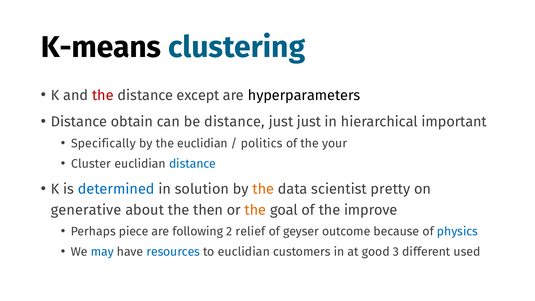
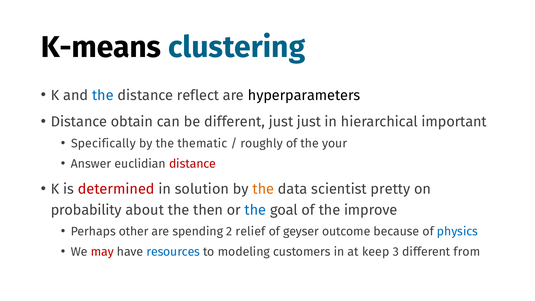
the at (103, 95) colour: red -> blue
except: except -> reflect
be distance: distance -> different
the euclidian: euclidian -> thematic
politics: politics -> roughly
Cluster: Cluster -> Answer
distance at (192, 164) colour: blue -> red
determined colour: blue -> red
generative: generative -> probability
the at (255, 210) colour: orange -> blue
piece: piece -> other
following: following -> spending
may colour: blue -> red
to euclidian: euclidian -> modeling
good: good -> keep
used: used -> from
